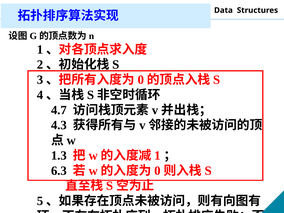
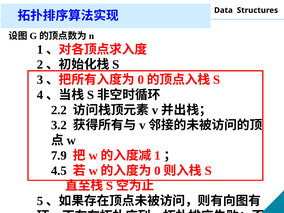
4.7: 4.7 -> 2.2
4.3: 4.3 -> 3.2
1.3: 1.3 -> 7.9
6.3: 6.3 -> 4.5
